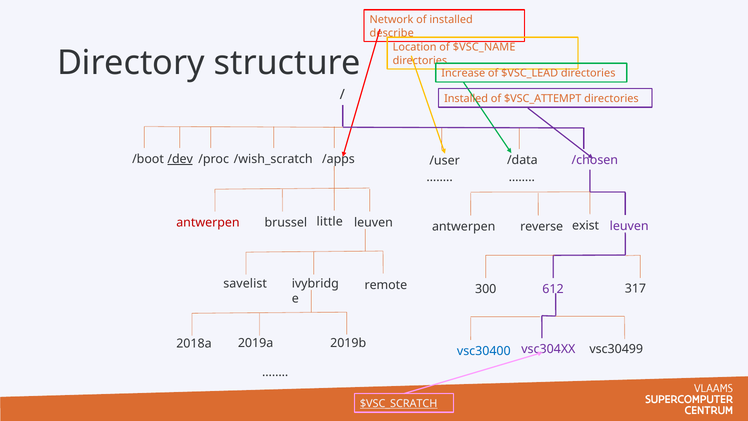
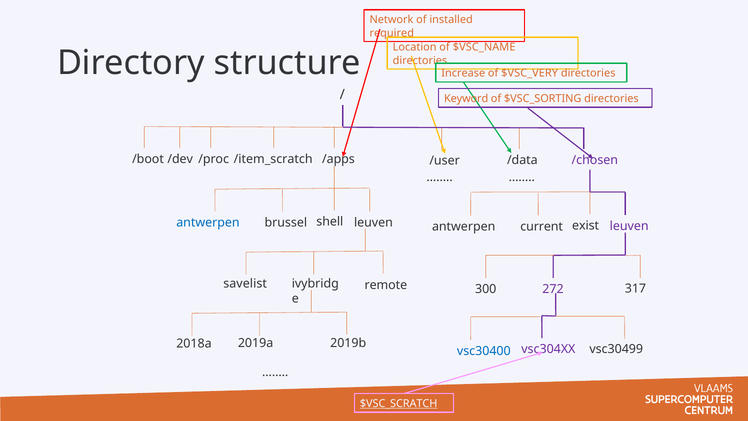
describe: describe -> required
$VSC_LEAD: $VSC_LEAD -> $VSC_VERY
Installed at (466, 99): Installed -> Keyword
$VSC_ATTEMPT: $VSC_ATTEMPT -> $VSC_SORTING
/dev underline: present -> none
/wish_scratch: /wish_scratch -> /item_scratch
little: little -> shell
antwerpen at (208, 223) colour: red -> blue
reverse: reverse -> current
612: 612 -> 272
